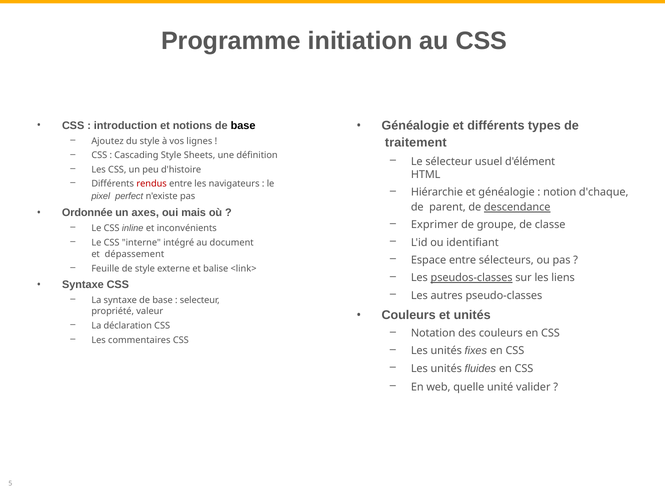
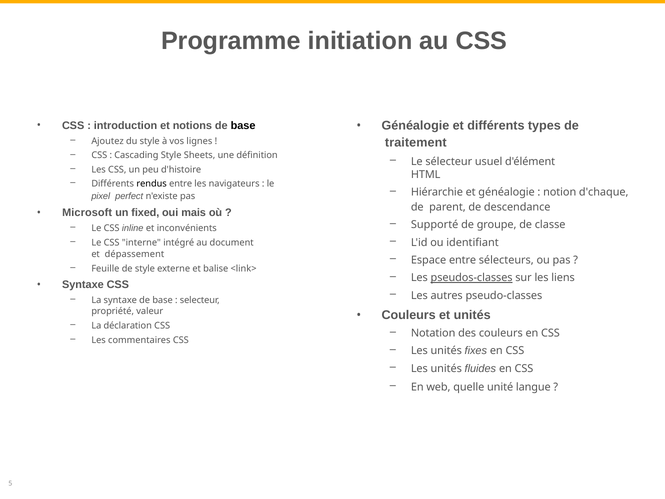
rendus colour: red -> black
descendance underline: present -> none
Ordonnée: Ordonnée -> Microsoft
axes: axes -> fixed
Exprimer: Exprimer -> Supporté
valider: valider -> langue
